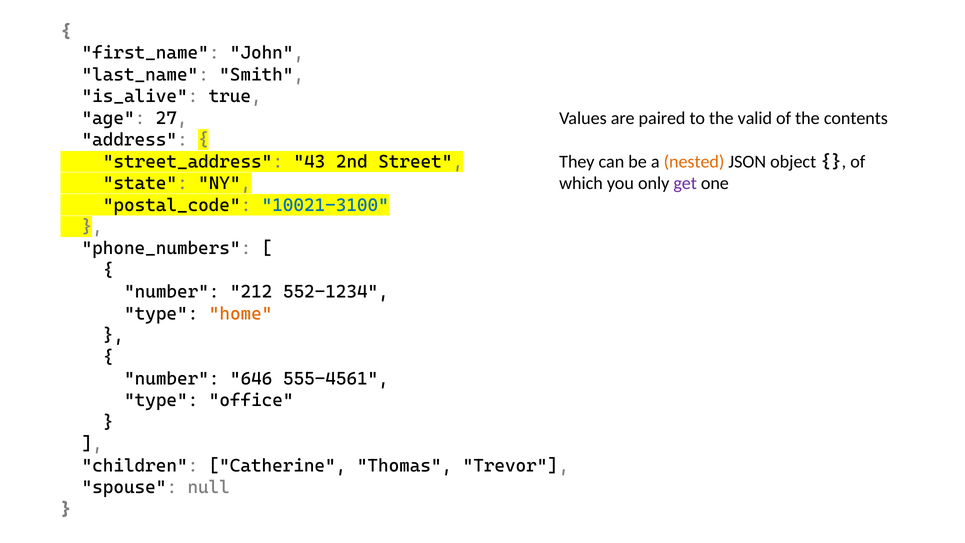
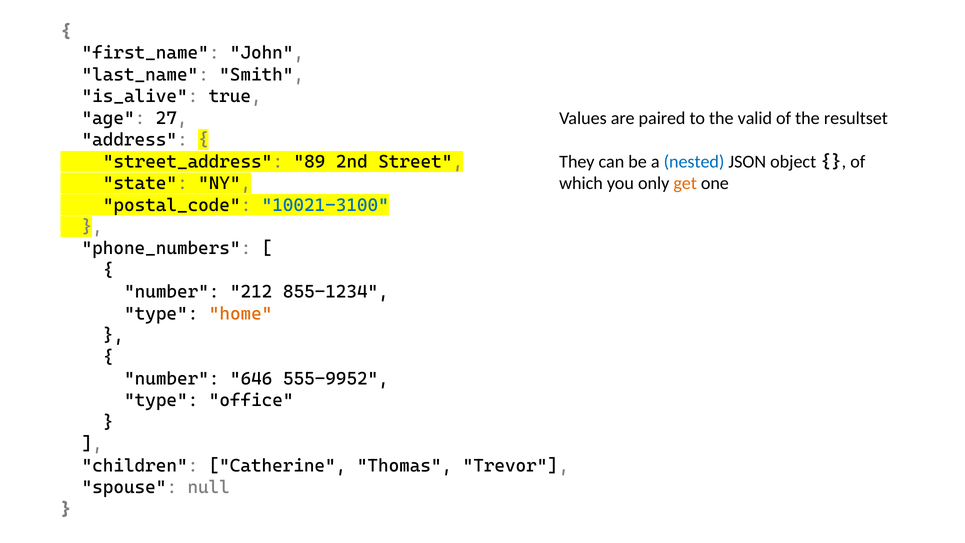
contents: contents -> resultset
43: 43 -> 89
nested colour: orange -> blue
get colour: purple -> orange
552-1234: 552-1234 -> 855-1234
555-4561: 555-4561 -> 555-9952
